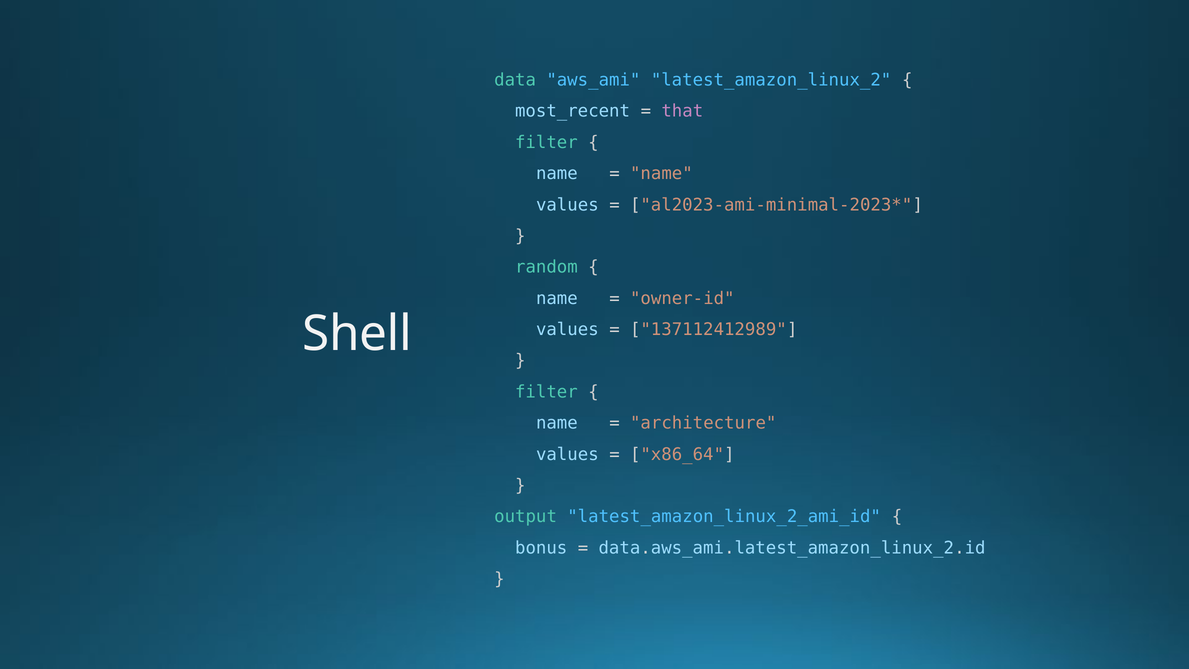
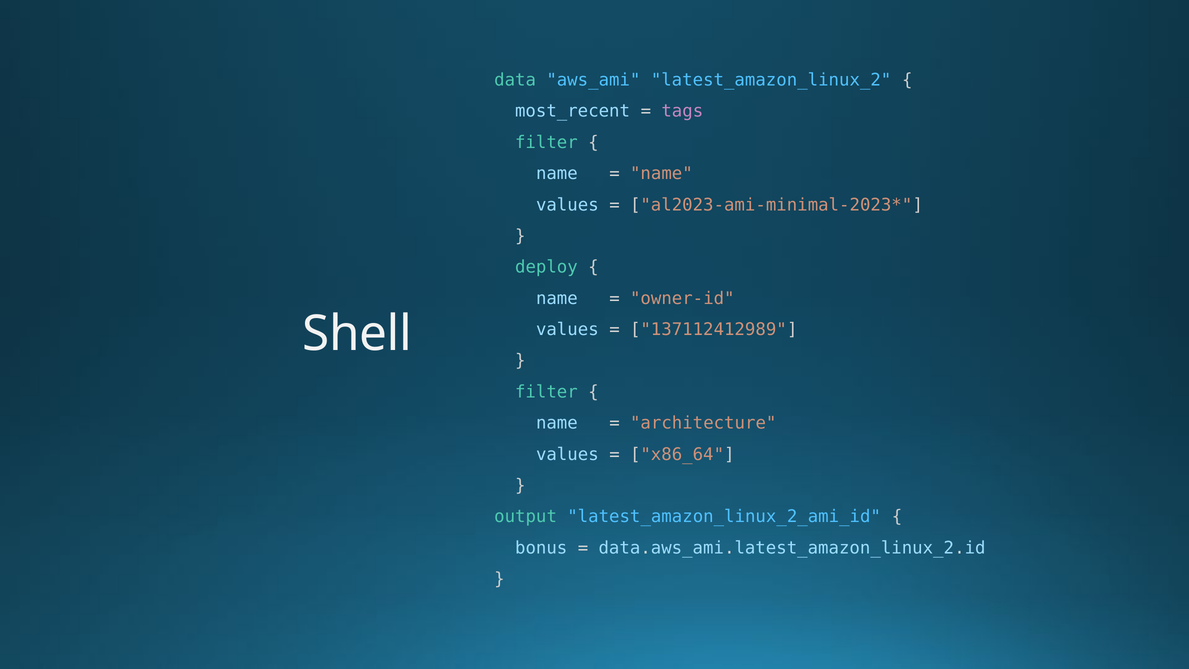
that: that -> tags
random: random -> deploy
